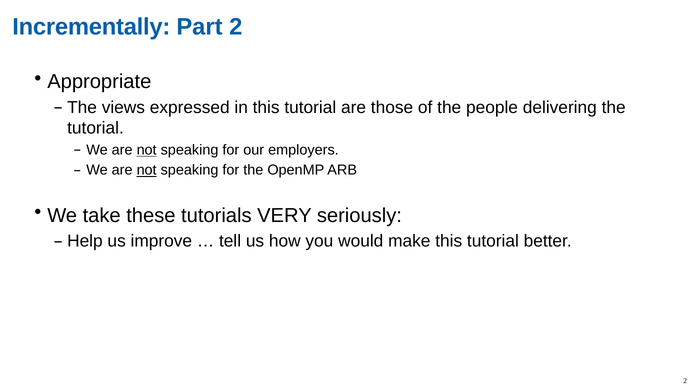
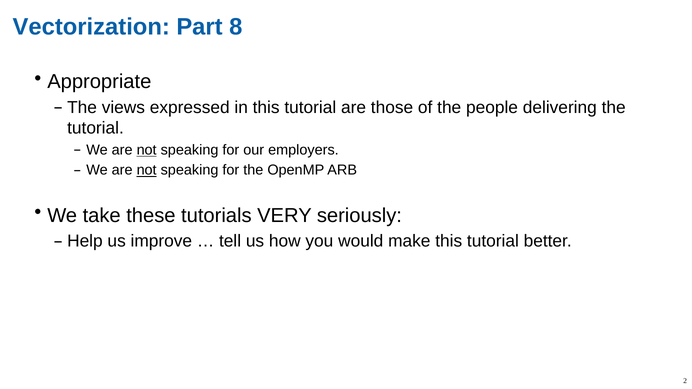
Incrementally: Incrementally -> Vectorization
Part 2: 2 -> 8
